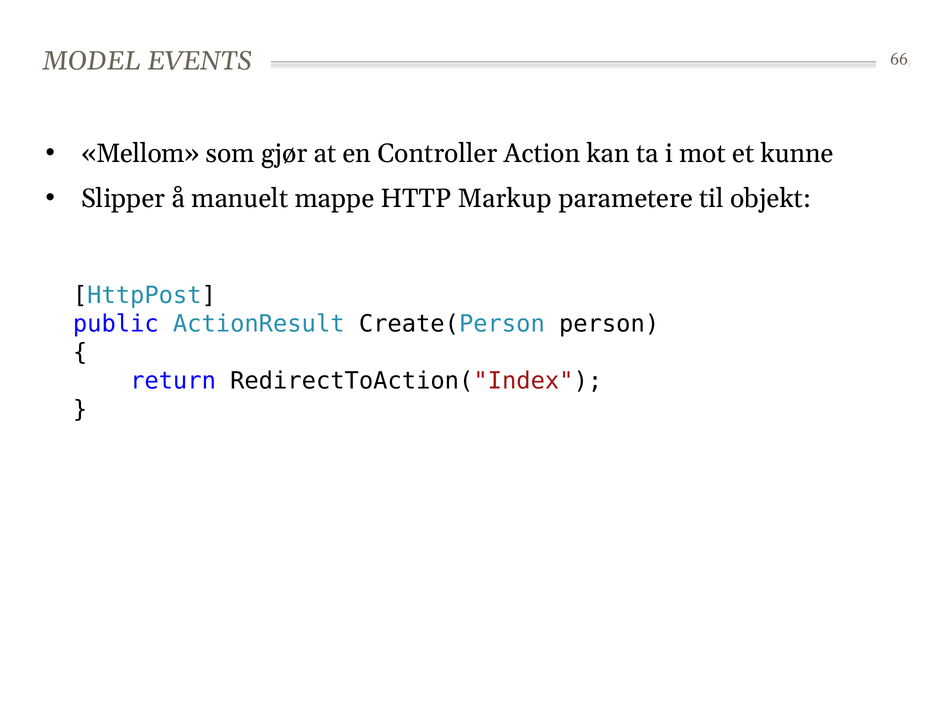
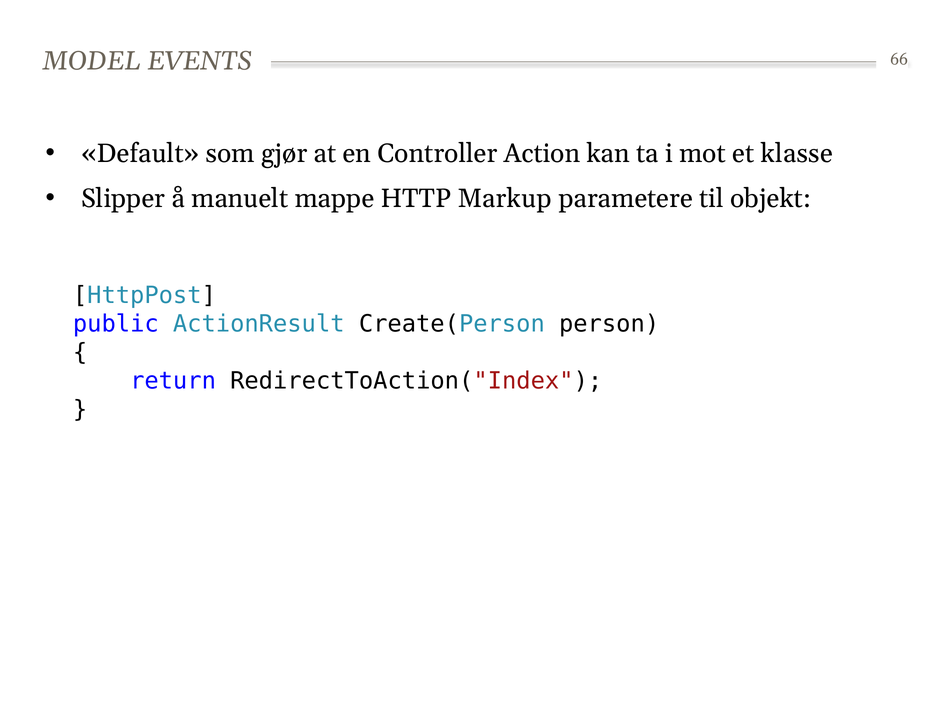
Mellom: Mellom -> Default
kunne: kunne -> klasse
